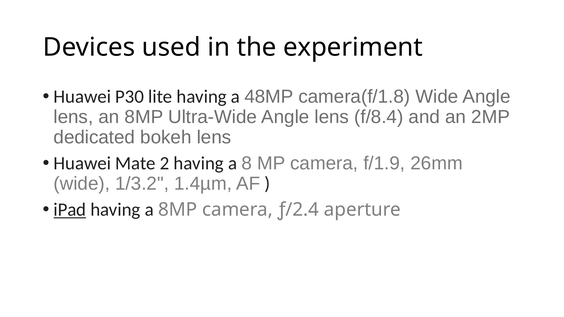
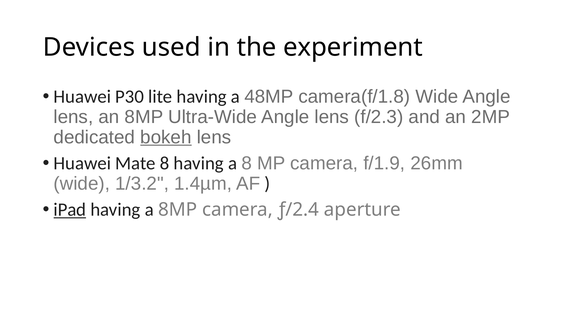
f/8.4: f/8.4 -> f/2.3
bokeh underline: none -> present
Mate 2: 2 -> 8
